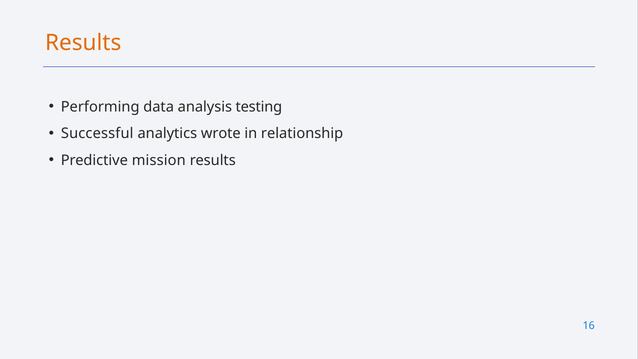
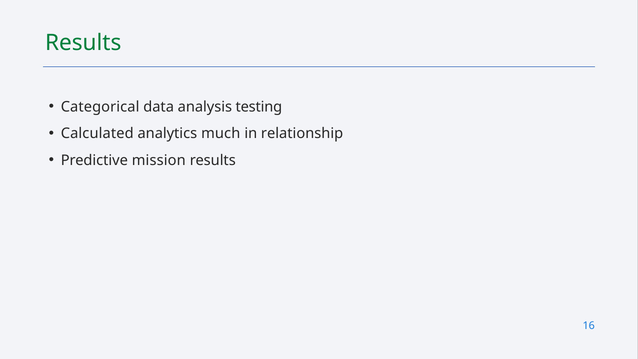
Results at (83, 43) colour: orange -> green
Performing: Performing -> Categorical
Successful: Successful -> Calculated
wrote: wrote -> much
